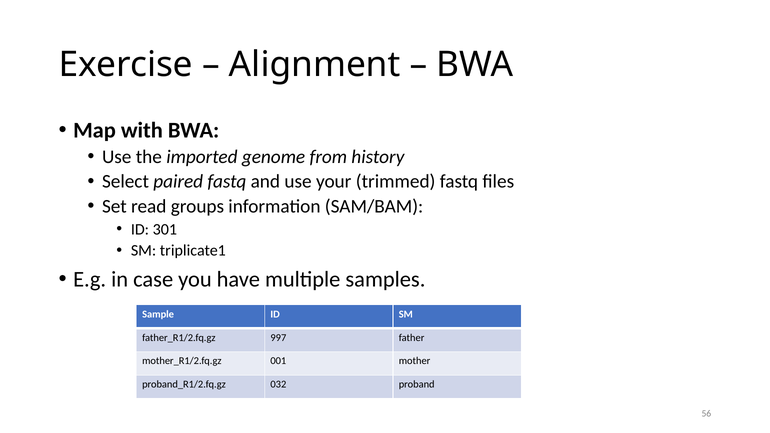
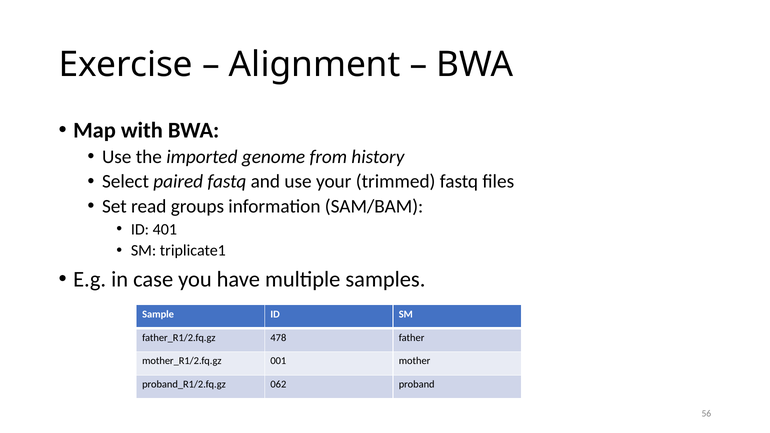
301: 301 -> 401
997: 997 -> 478
032: 032 -> 062
